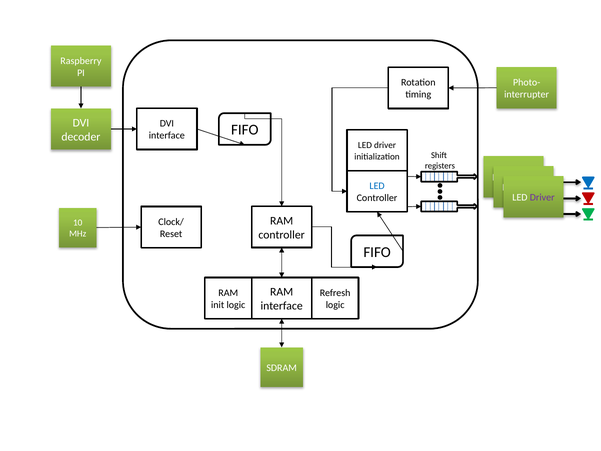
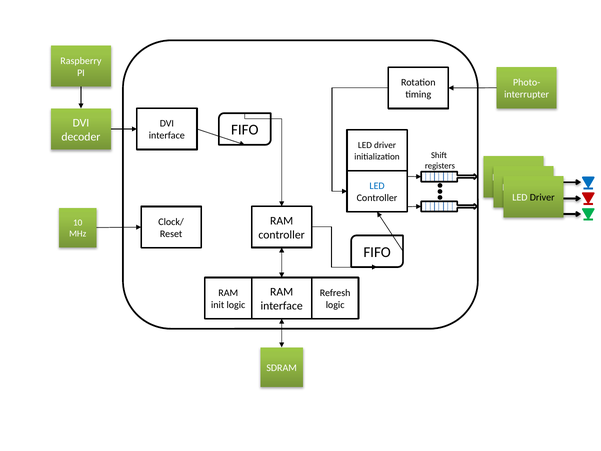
Driver at (542, 197) colour: purple -> black
